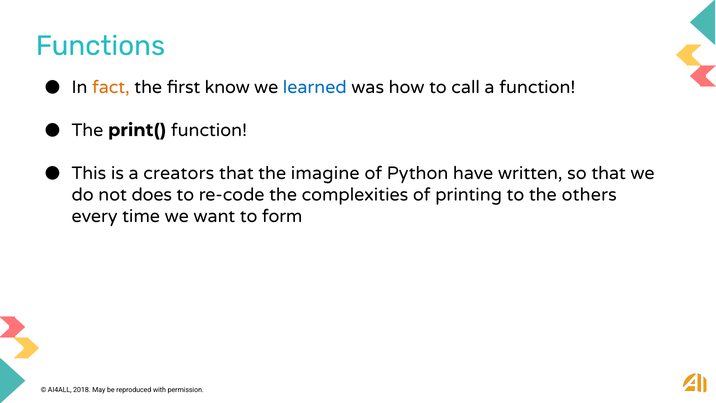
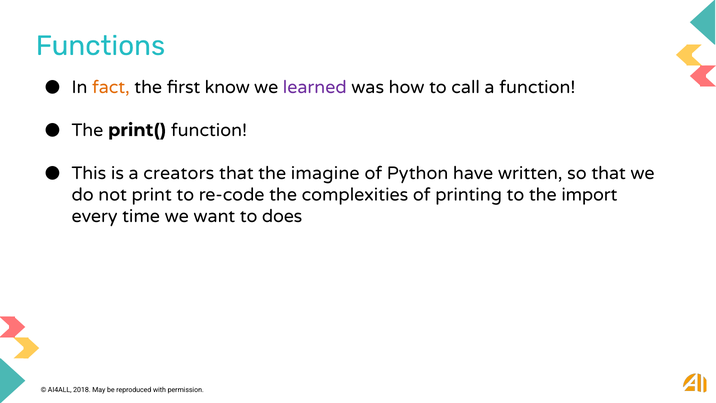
learned colour: blue -> purple
does: does -> print
others: others -> import
form: form -> does
